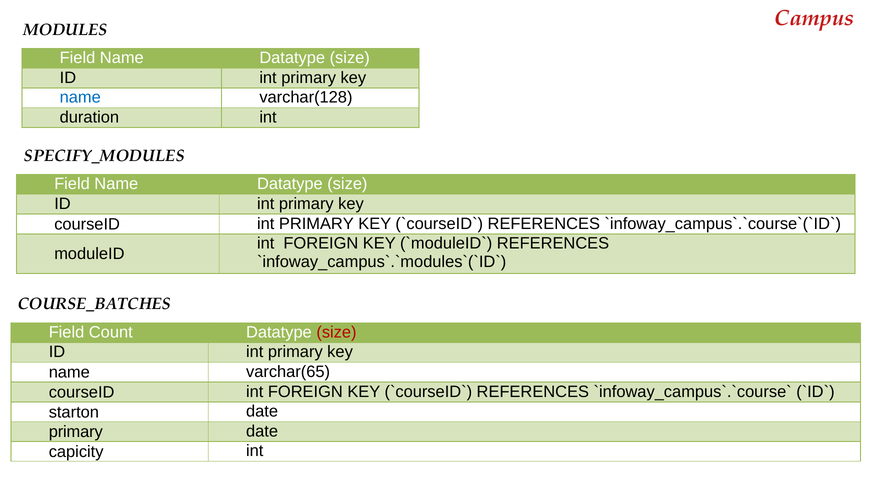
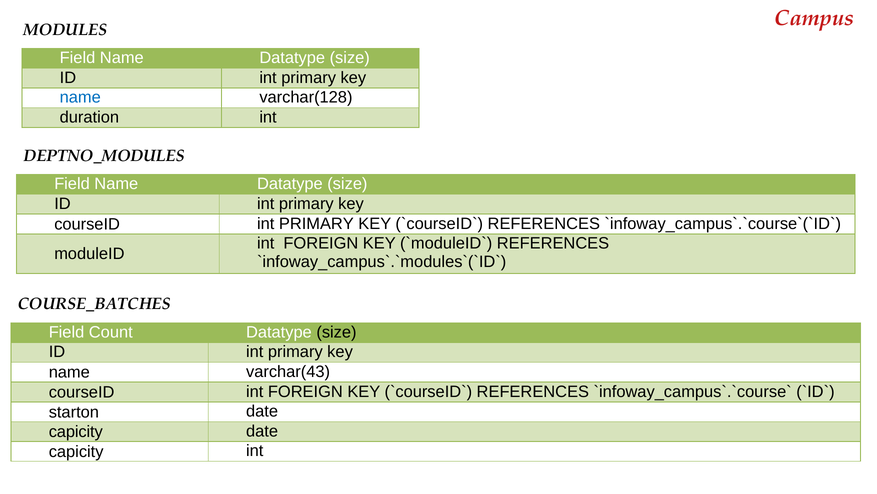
SPECIFY_MODULES: SPECIFY_MODULES -> DEPTNO_MODULES
size at (336, 332) colour: red -> black
varchar(65: varchar(65 -> varchar(43
primary at (76, 431): primary -> capicity
